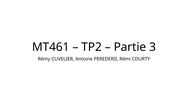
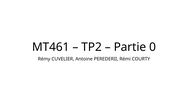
3: 3 -> 0
